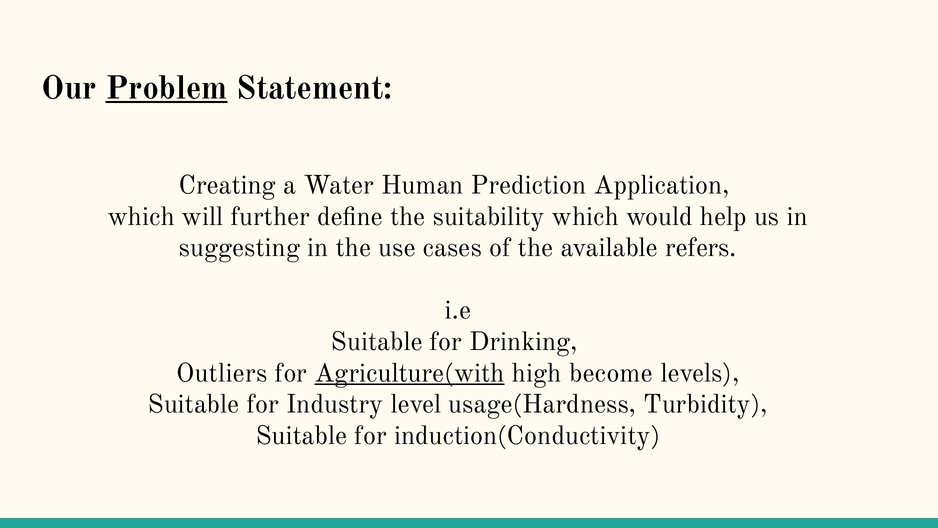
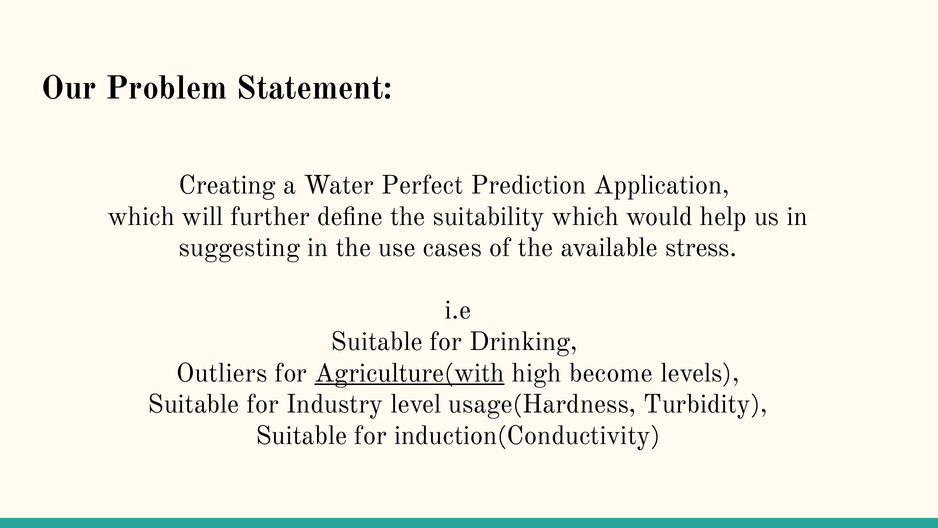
Problem underline: present -> none
Human: Human -> Perfect
refers: refers -> stress
